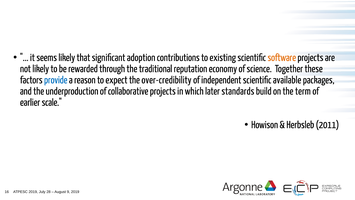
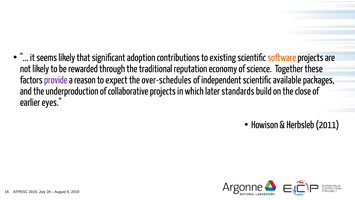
provide colour: blue -> purple
over-credibility: over-credibility -> over-schedules
term: term -> close
scale: scale -> eyes
